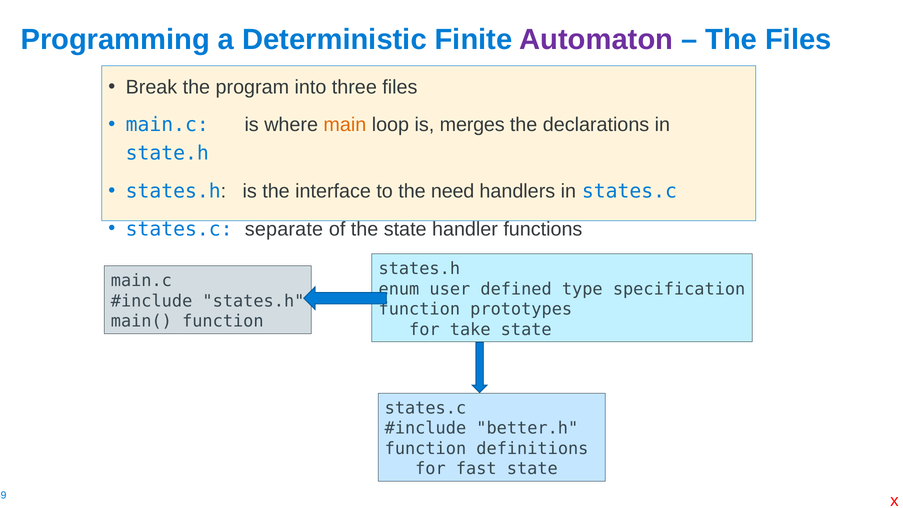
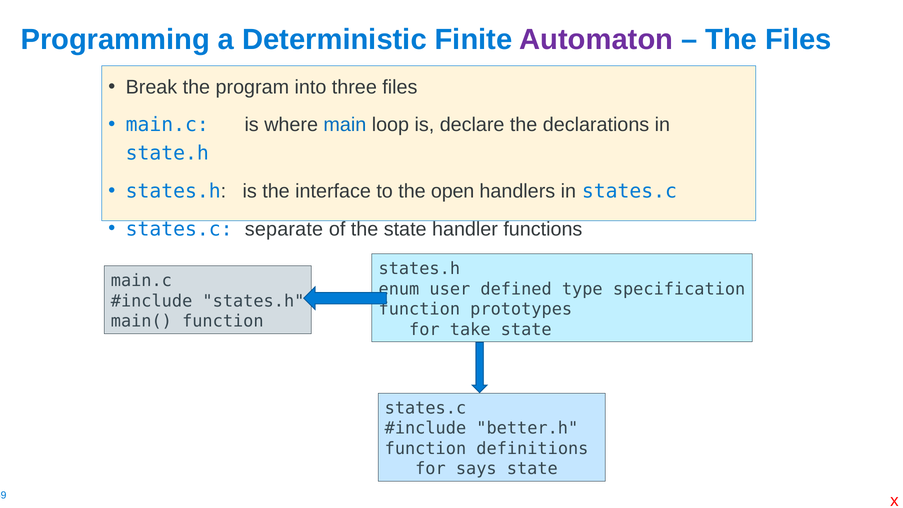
main colour: orange -> blue
merges: merges -> declare
need: need -> open
fast: fast -> says
